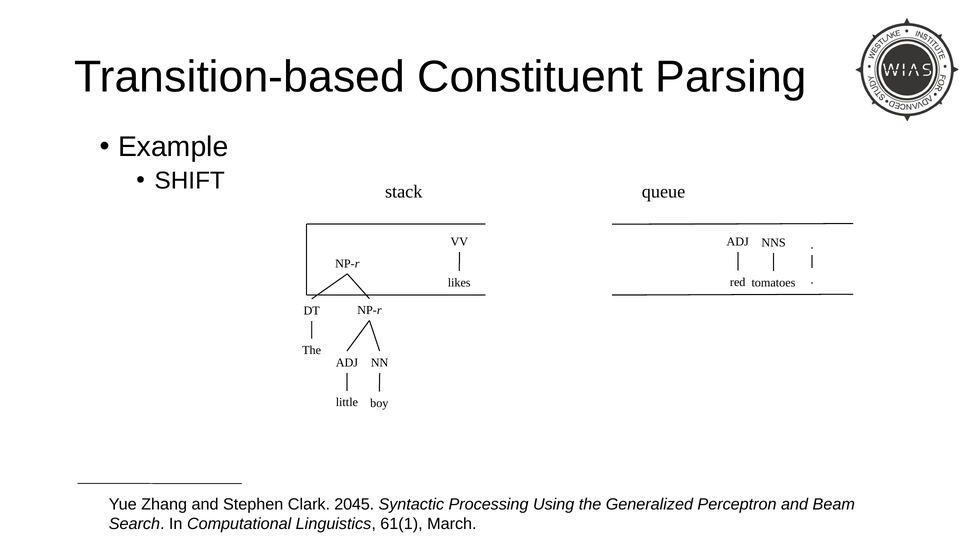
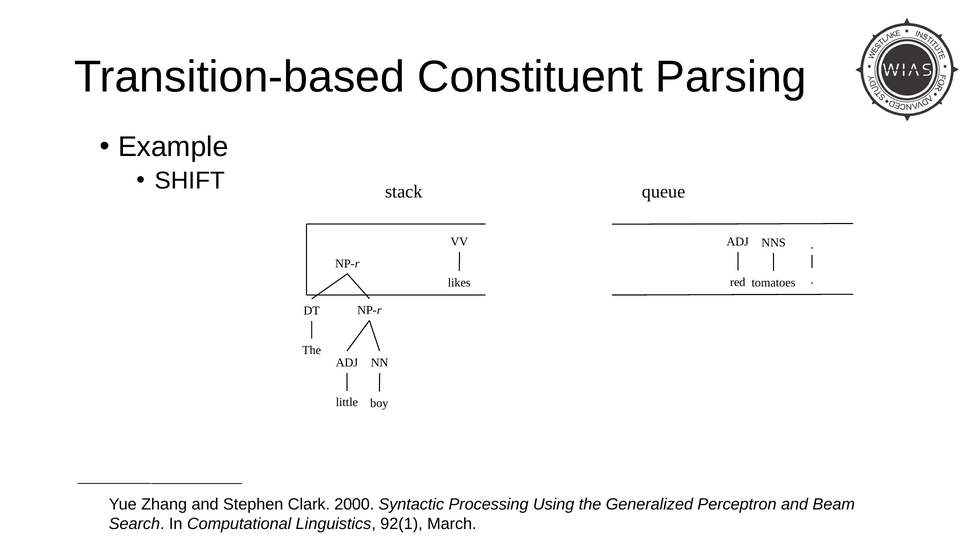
2045: 2045 -> 2000
61(1: 61(1 -> 92(1
